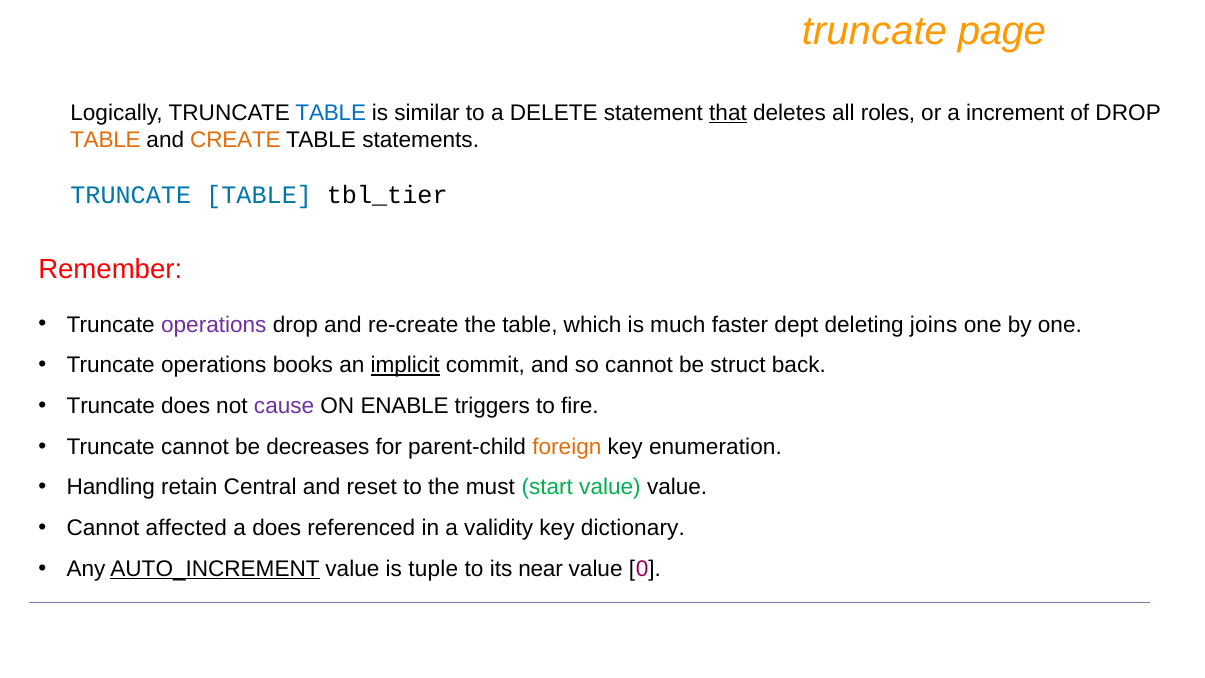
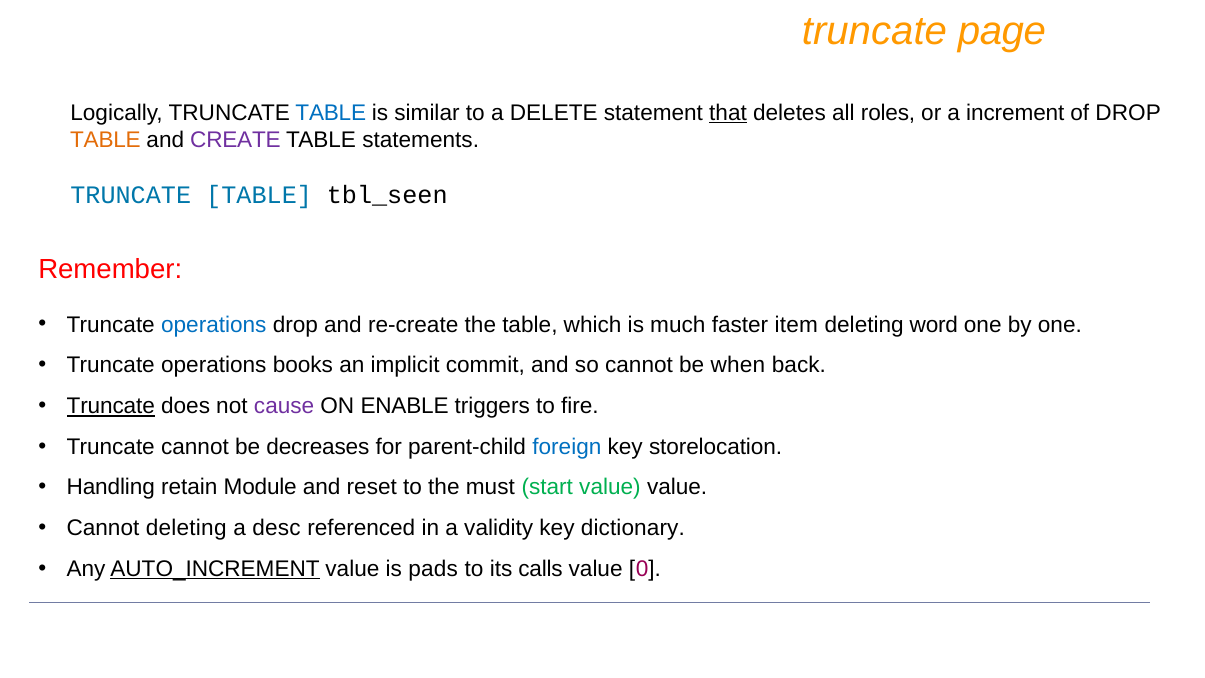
CREATE colour: orange -> purple
tbl_tier: tbl_tier -> tbl_seen
operations at (214, 325) colour: purple -> blue
dept: dept -> item
joins: joins -> word
implicit underline: present -> none
struct: struct -> when
Truncate at (111, 406) underline: none -> present
foreign colour: orange -> blue
enumeration: enumeration -> storelocation
Central: Central -> Module
Cannot affected: affected -> deleting
a does: does -> desc
tuple: tuple -> pads
near: near -> calls
